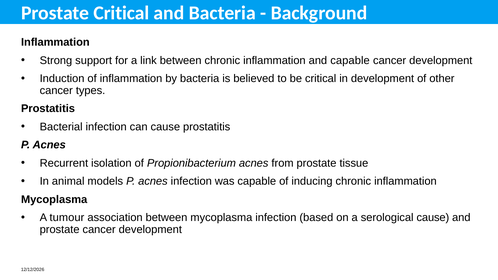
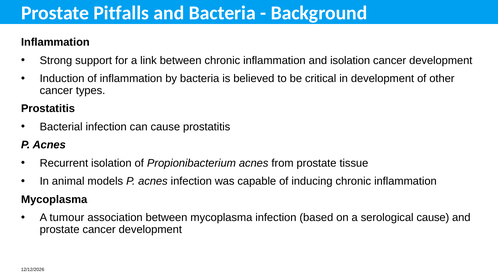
Prostate Critical: Critical -> Pitfalls
and capable: capable -> isolation
